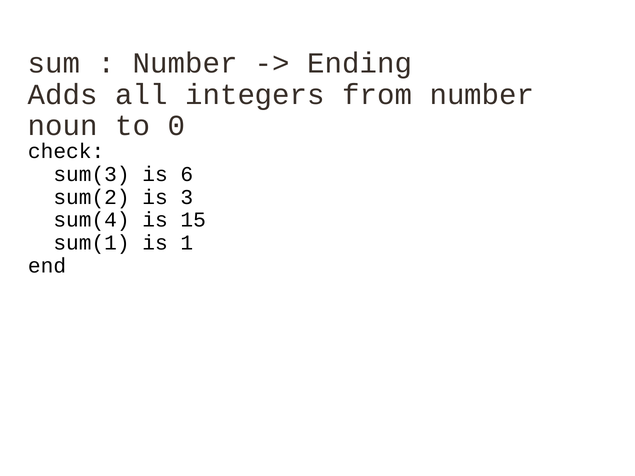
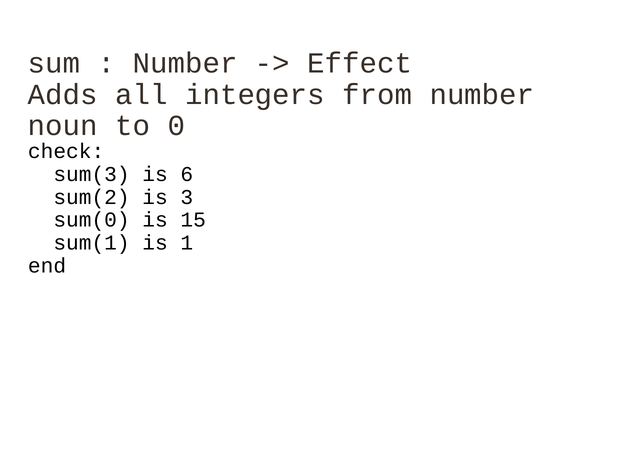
Ending: Ending -> Effect
sum(4: sum(4 -> sum(0
